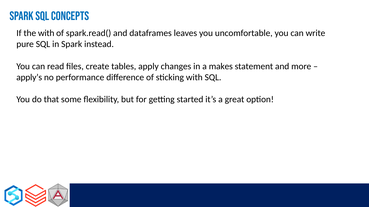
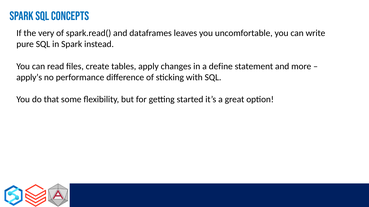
the with: with -> very
makes: makes -> define
